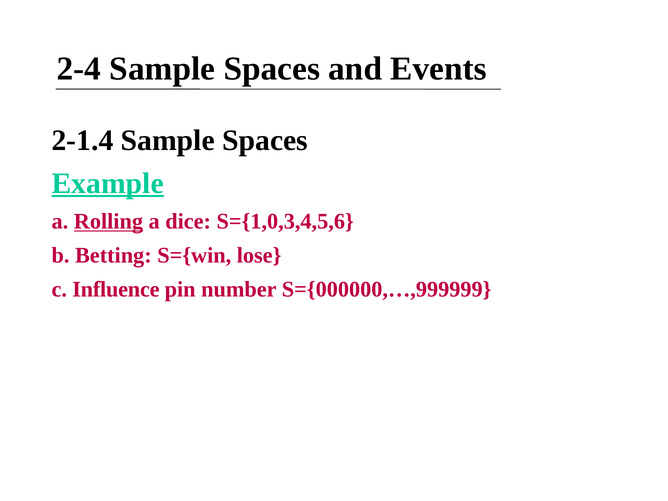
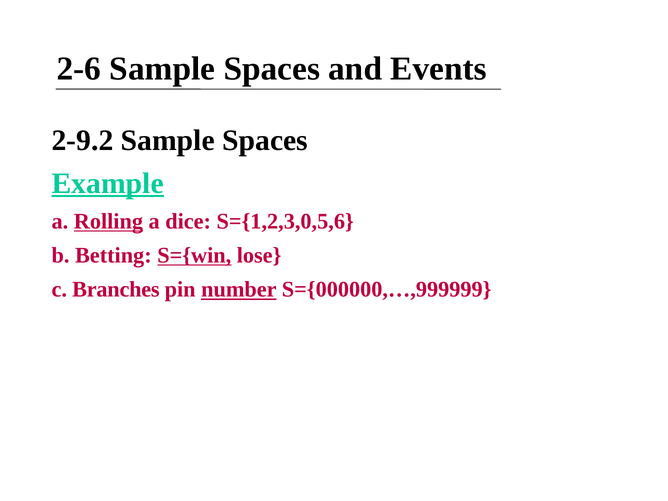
2-4: 2-4 -> 2-6
2-1.4: 2-1.4 -> 2-9.2
S={1,0,3,4,5,6: S={1,0,3,4,5,6 -> S={1,2,3,0,5,6
S={win underline: none -> present
Influence: Influence -> Branches
number underline: none -> present
